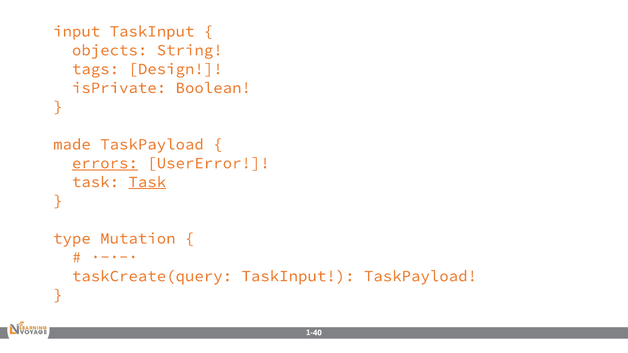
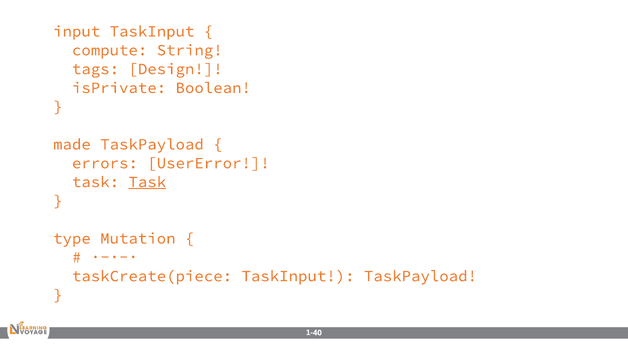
objects: objects -> compute
errors underline: present -> none
taskCreate(query: taskCreate(query -> taskCreate(piece
